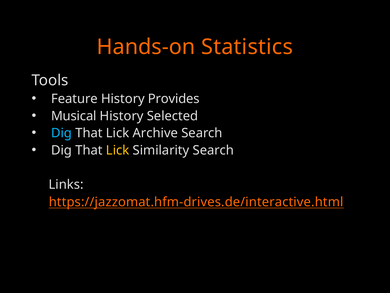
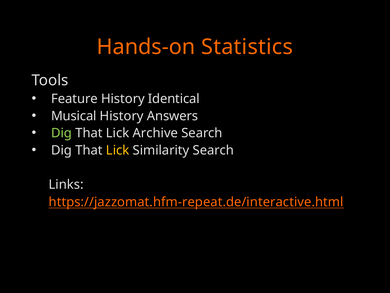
Provides: Provides -> Identical
Selected: Selected -> Answers
Dig at (62, 133) colour: light blue -> light green
https://jazzomat.hfm-drives.de/interactive.html: https://jazzomat.hfm-drives.de/interactive.html -> https://jazzomat.hfm-repeat.de/interactive.html
